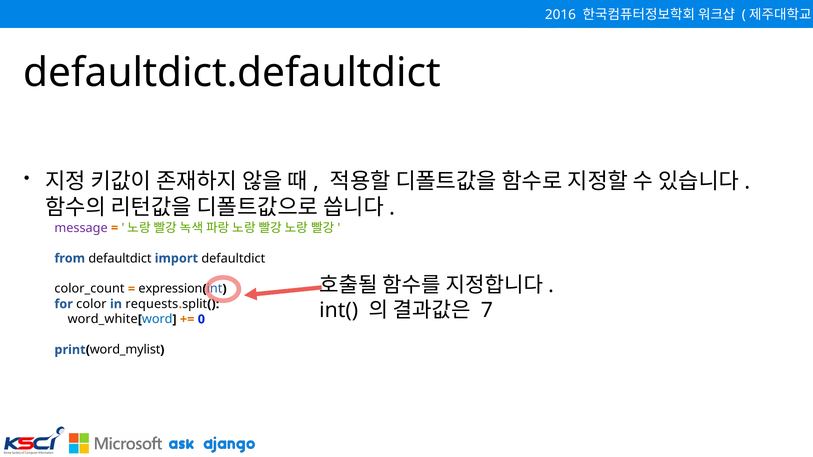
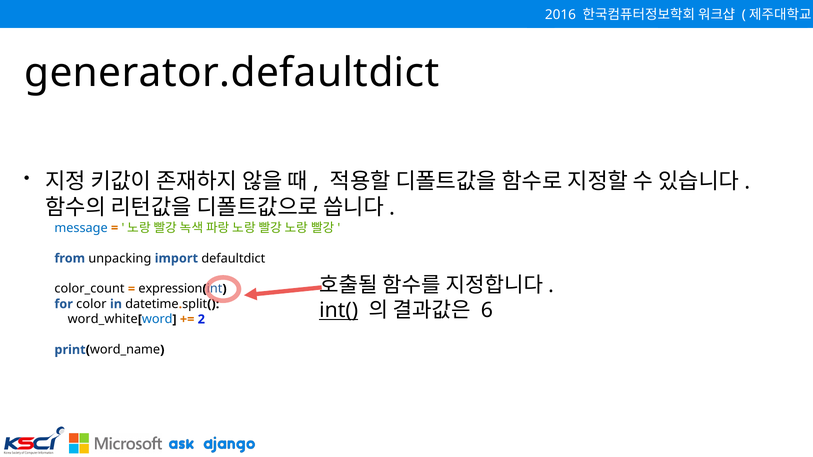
defaultdict.defaultdict: defaultdict.defaultdict -> generator.defaultdict
message colour: purple -> blue
from defaultdict: defaultdict -> unpacking
requests: requests -> datetime
int( underline: none -> present
7: 7 -> 6
0: 0 -> 2
word_mylist: word_mylist -> word_name
